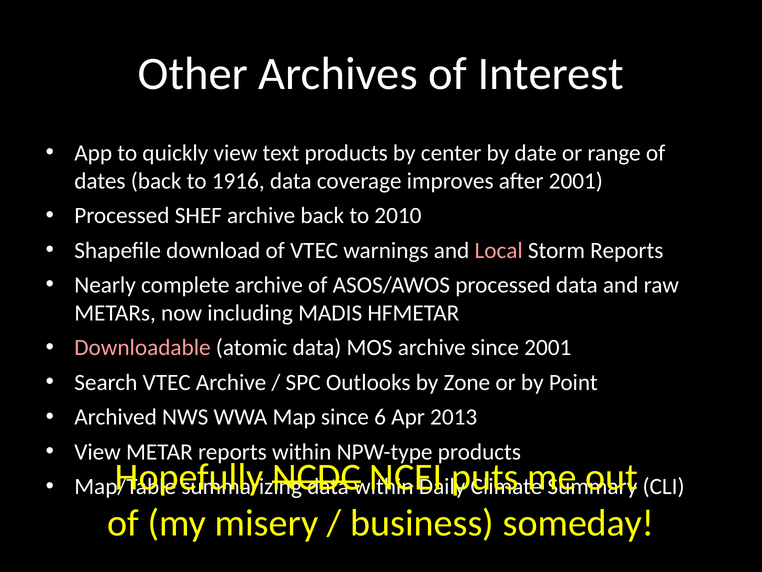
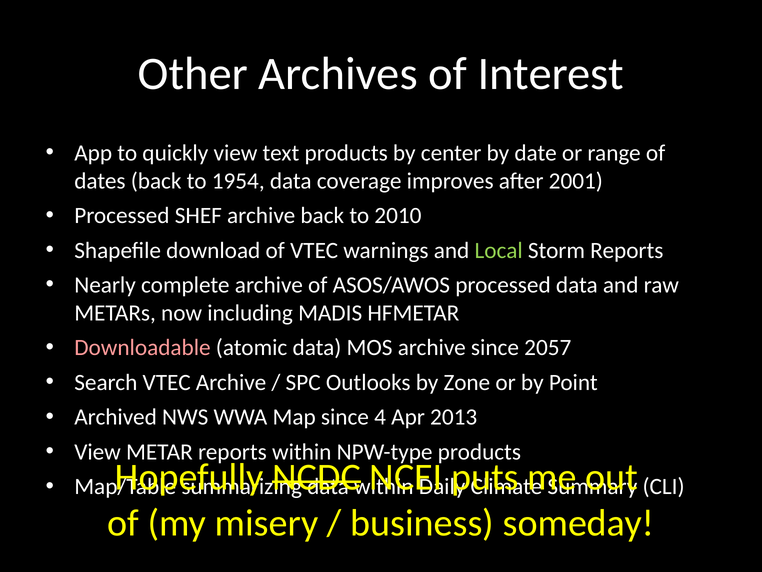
1916: 1916 -> 1954
Local colour: pink -> light green
since 2001: 2001 -> 2057
6: 6 -> 4
